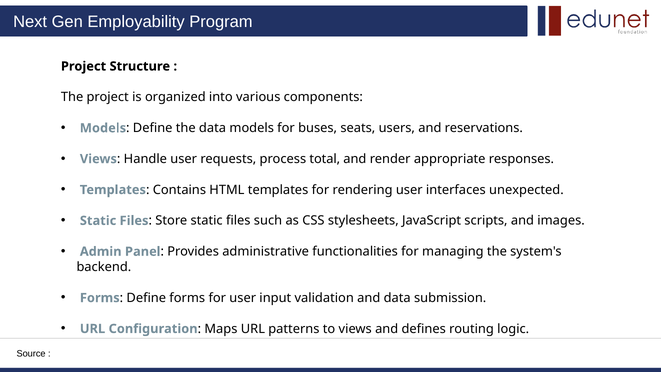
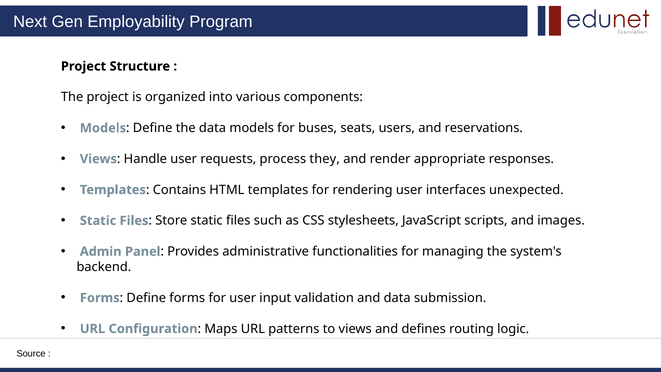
total: total -> they
